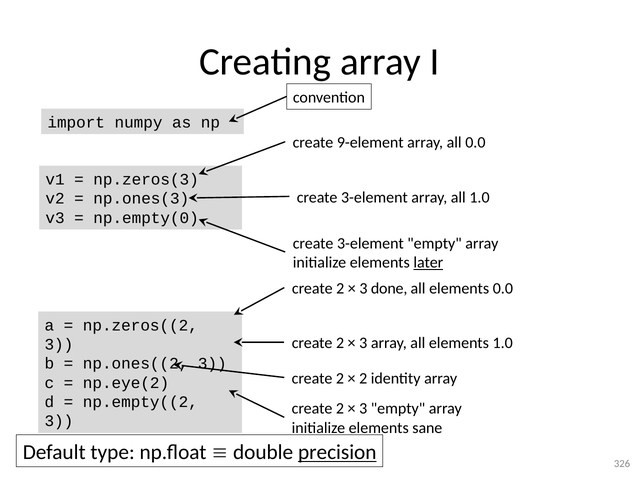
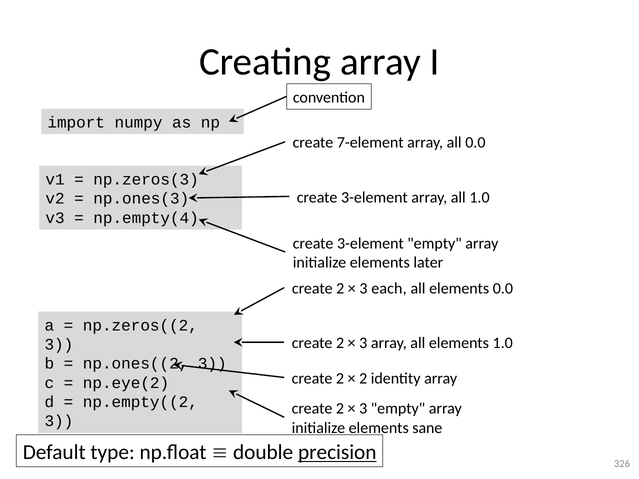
9-element: 9-element -> 7-element
np.empty(0: np.empty(0 -> np.empty(4
later underline: present -> none
done: done -> each
